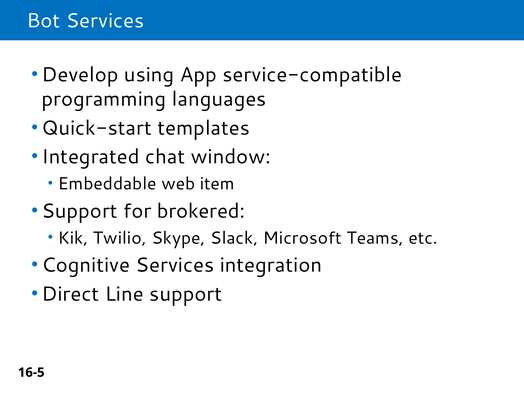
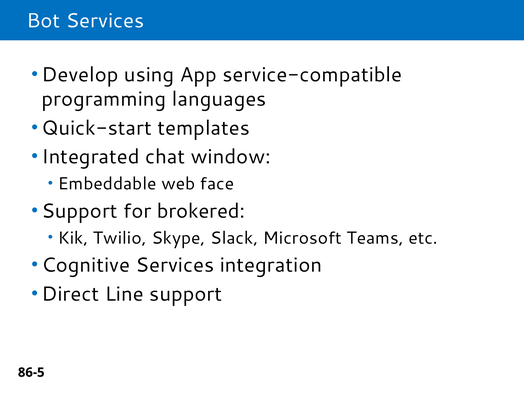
item: item -> face
16-5: 16-5 -> 86-5
